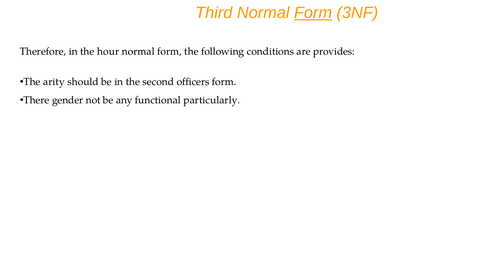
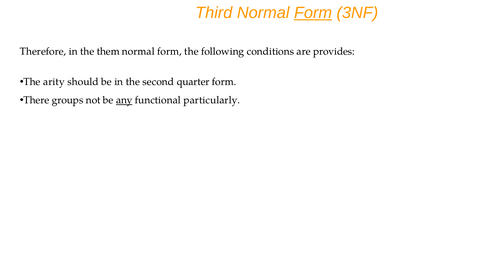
hour: hour -> them
officers: officers -> quarter
gender: gender -> groups
any underline: none -> present
